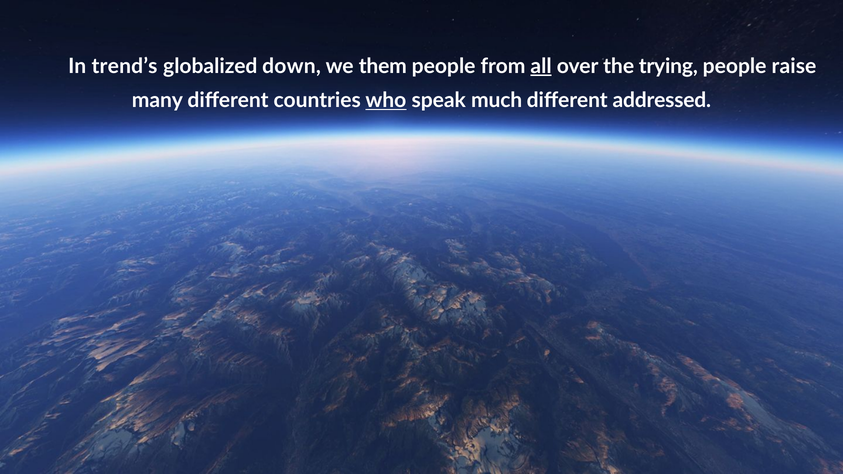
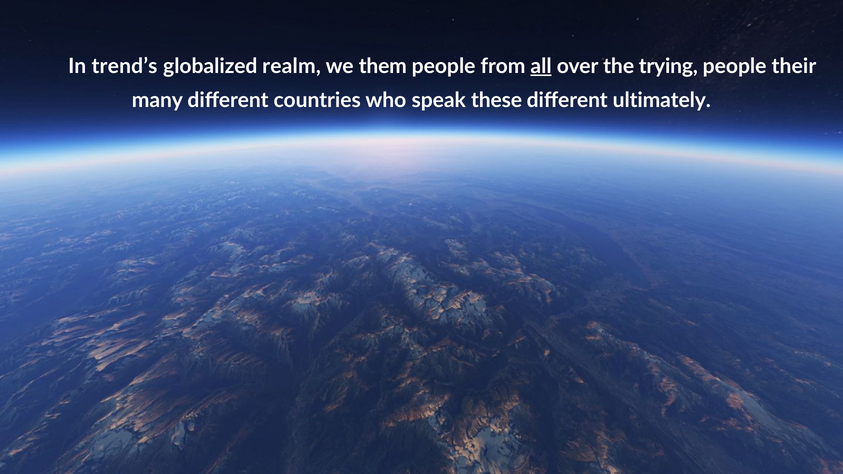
down: down -> realm
raise: raise -> their
who underline: present -> none
much: much -> these
addressed: addressed -> ultimately
